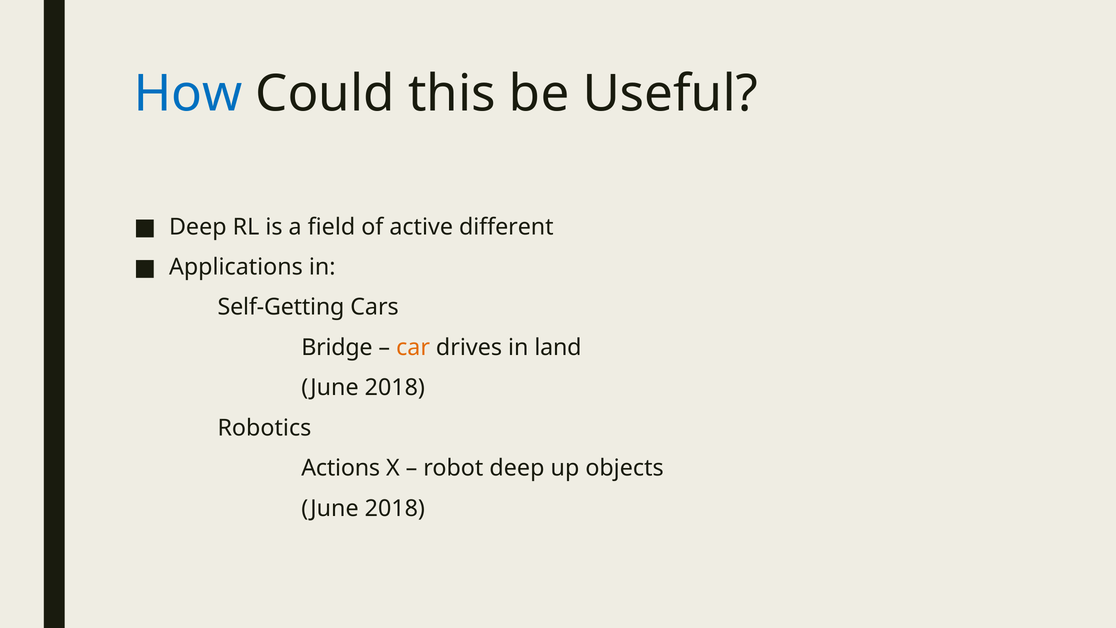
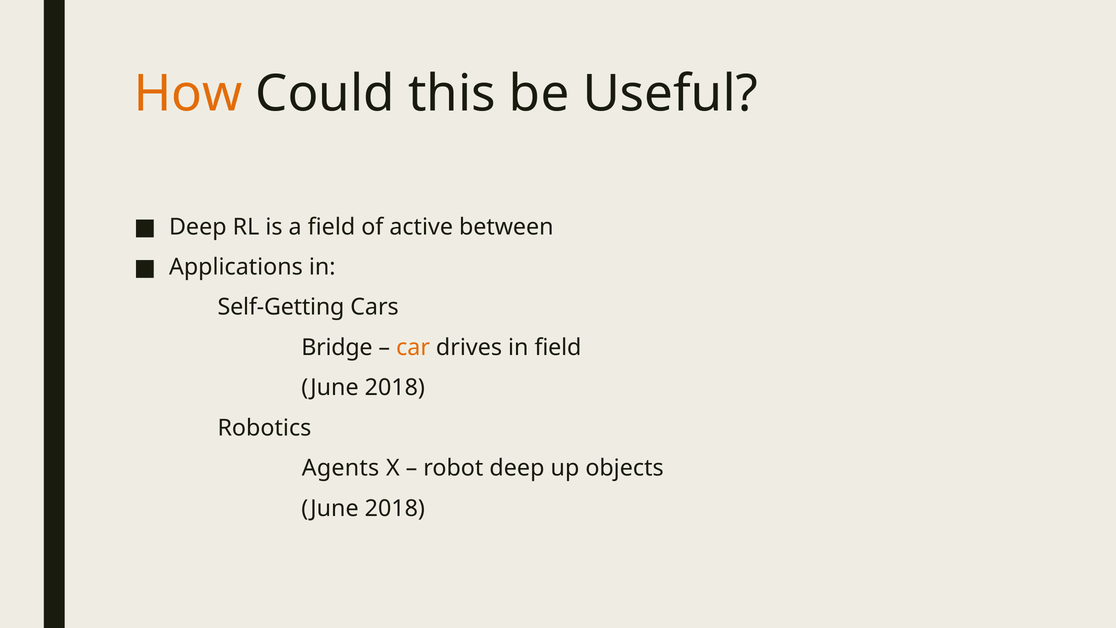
How colour: blue -> orange
different: different -> between
in land: land -> field
Actions: Actions -> Agents
